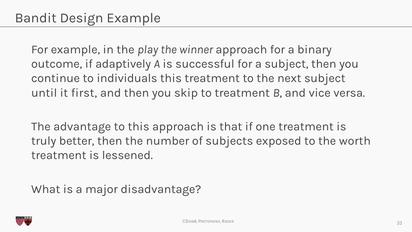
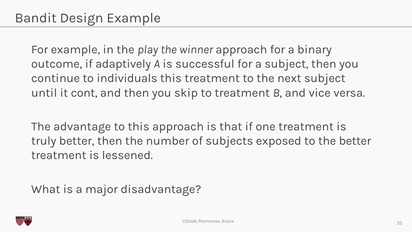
first: first -> cont
the worth: worth -> better
